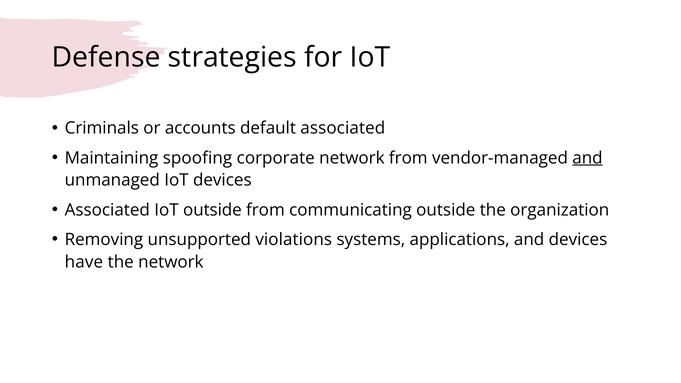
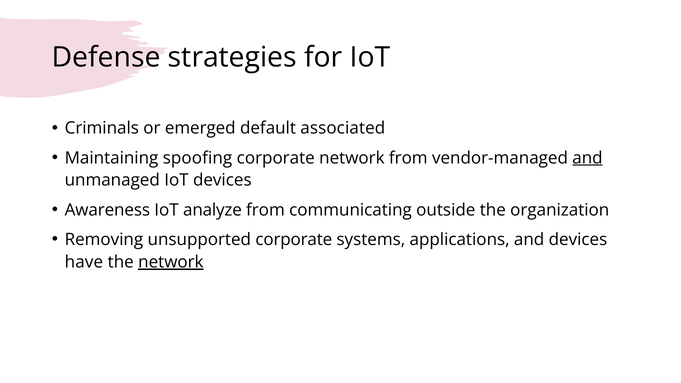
accounts: accounts -> emerged
Associated at (107, 210): Associated -> Awareness
IoT outside: outside -> analyze
unsupported violations: violations -> corporate
network at (171, 262) underline: none -> present
